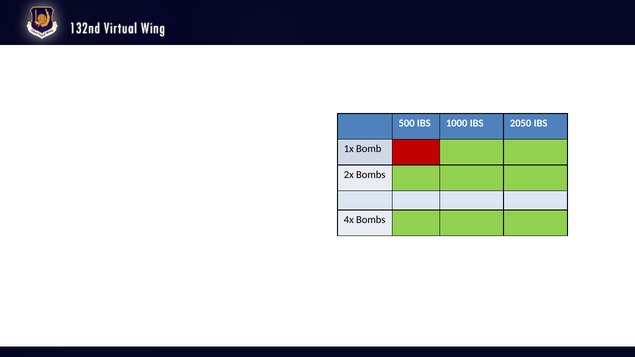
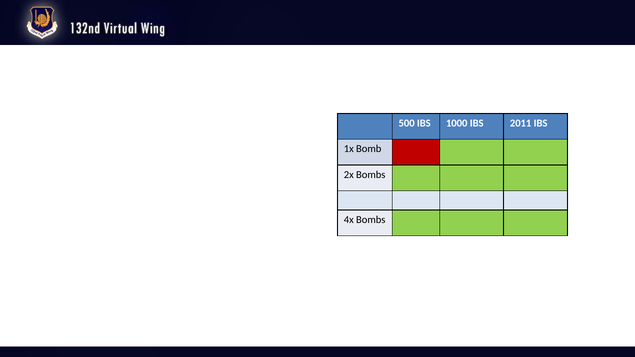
2050: 2050 -> 2011
